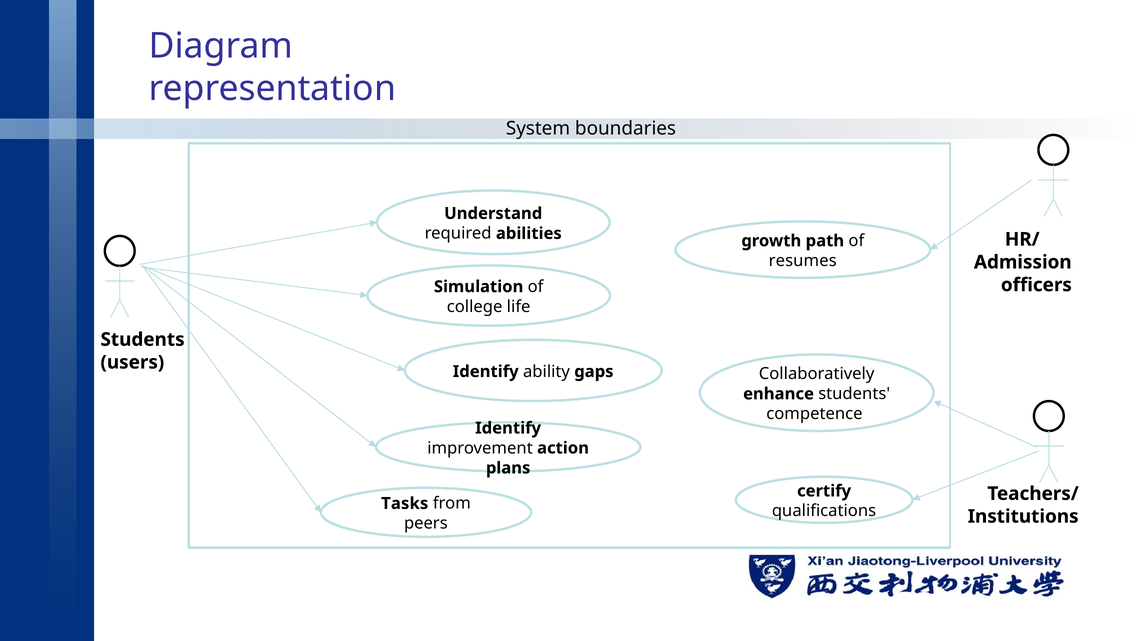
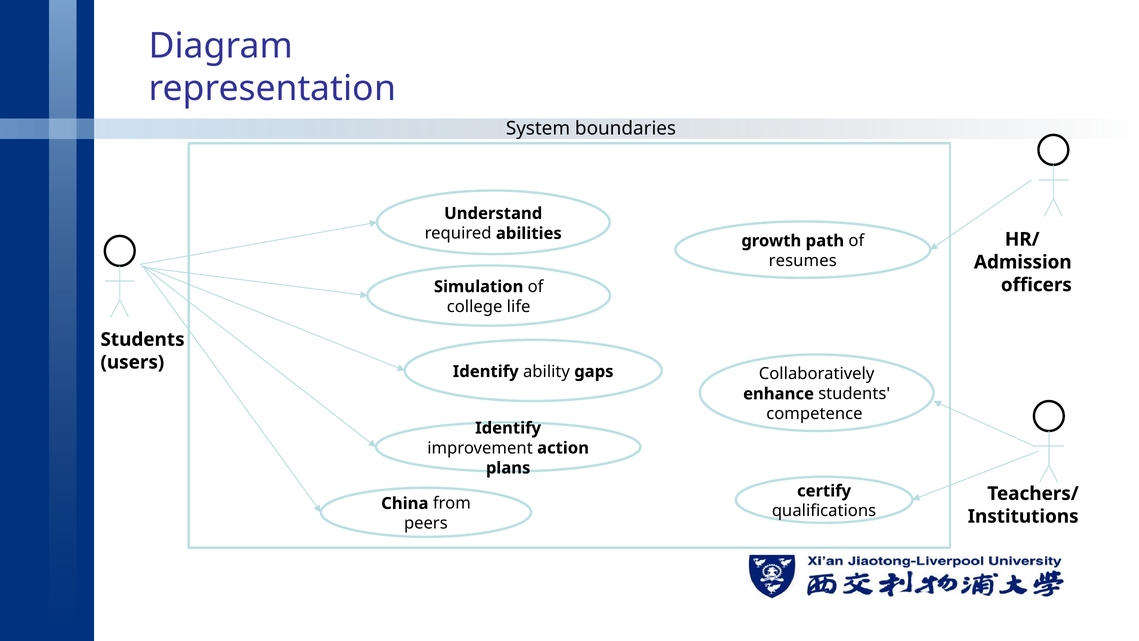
Tasks: Tasks -> China
